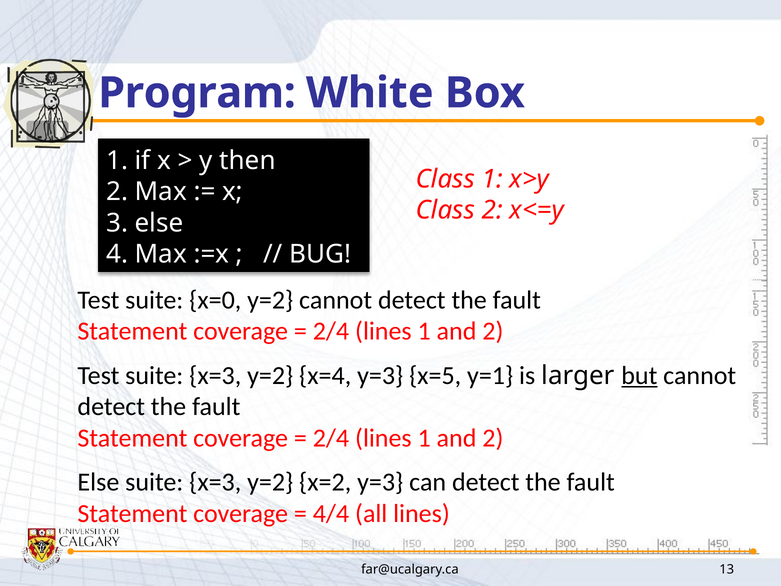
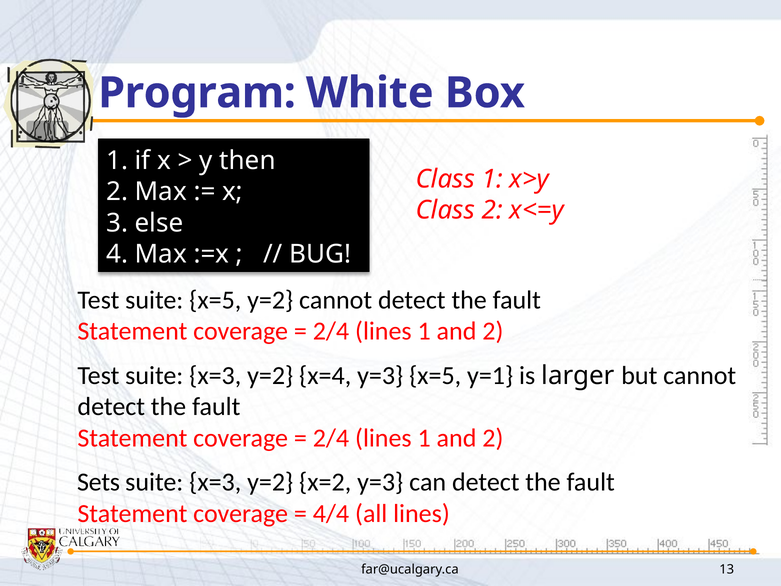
suite x=0: x=0 -> x=5
but underline: present -> none
Else at (98, 482): Else -> Sets
